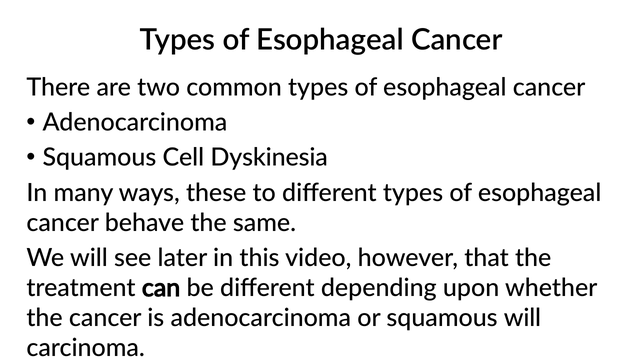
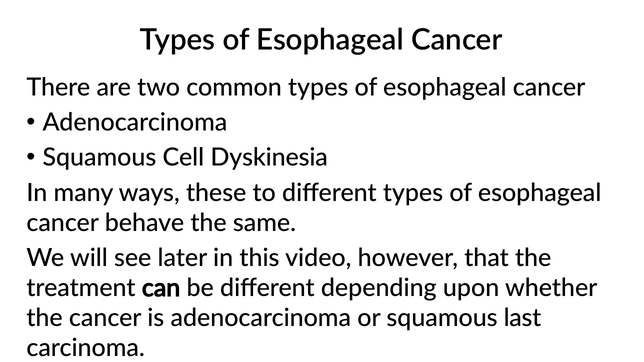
squamous will: will -> last
